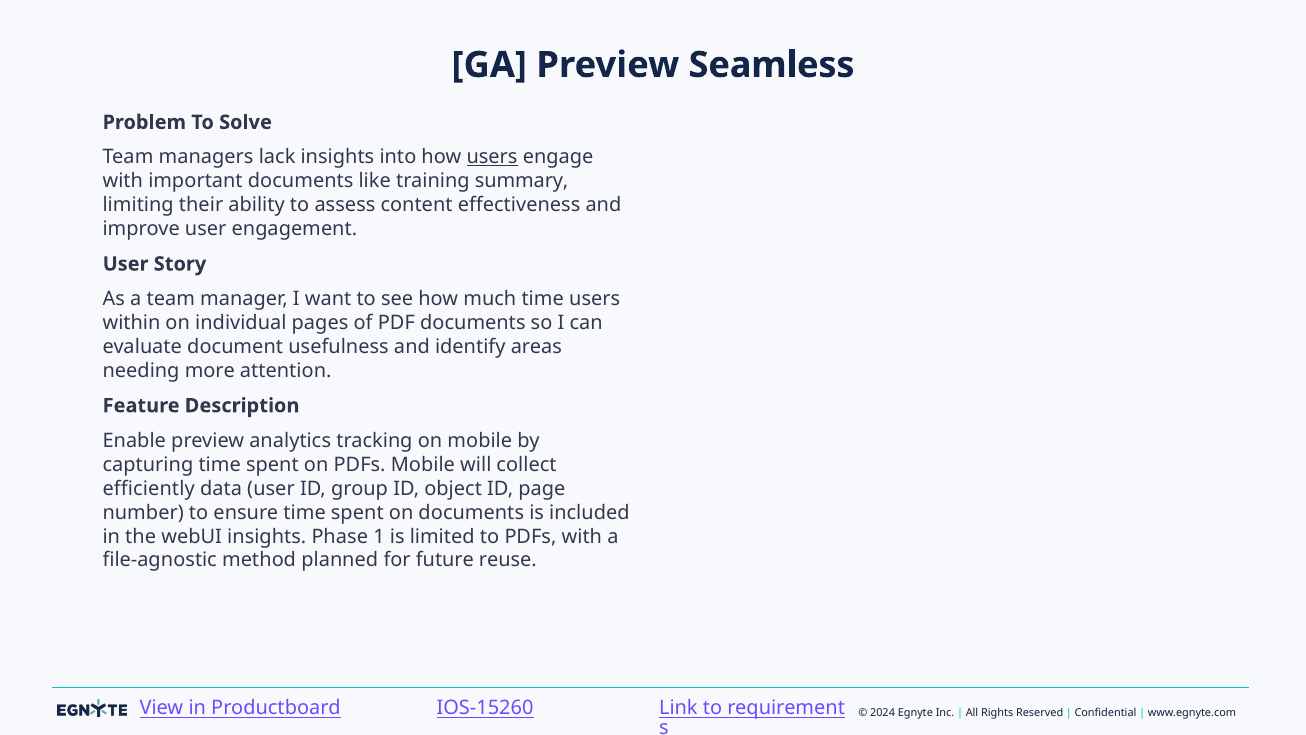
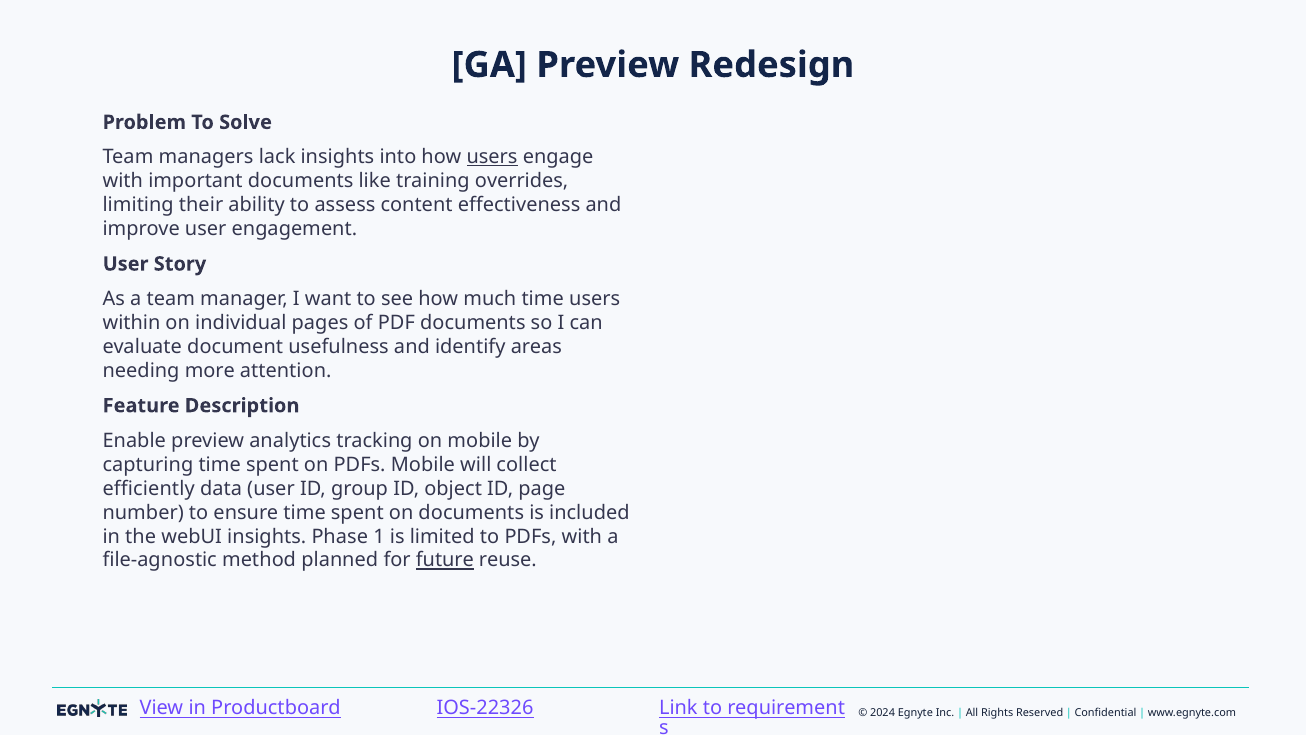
Seamless: Seamless -> Redesign
summary: summary -> overrides
future underline: none -> present
IOS-15260: IOS-15260 -> IOS-22326
